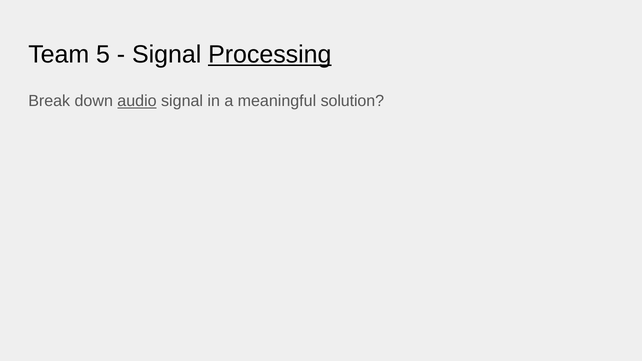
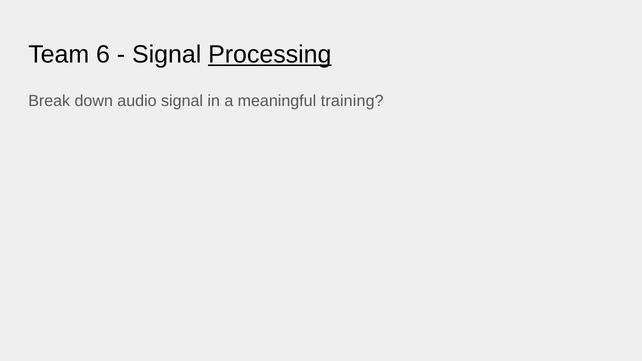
5: 5 -> 6
audio underline: present -> none
solution: solution -> training
